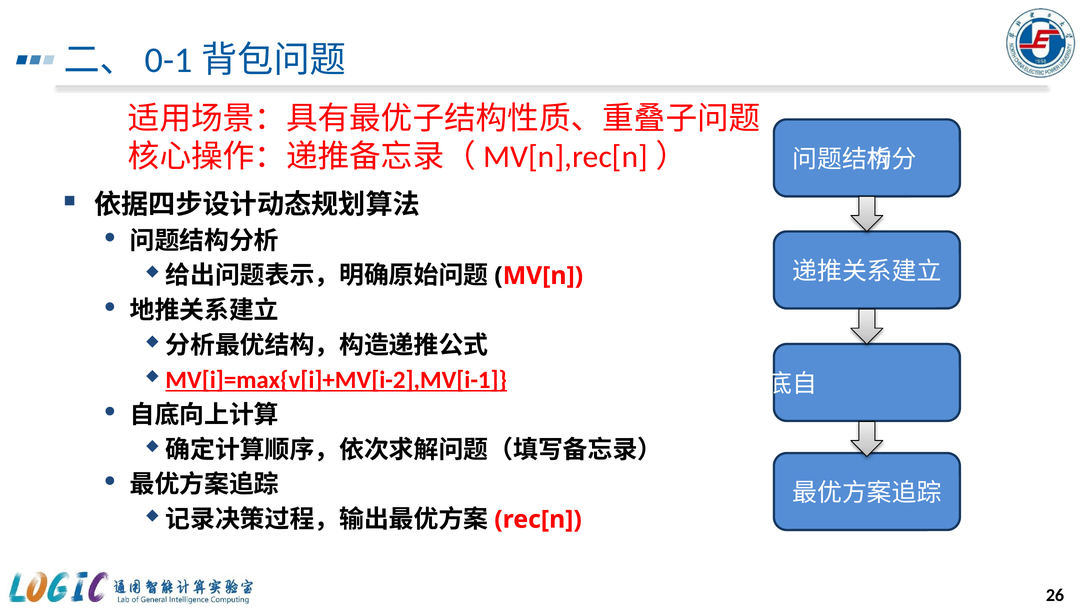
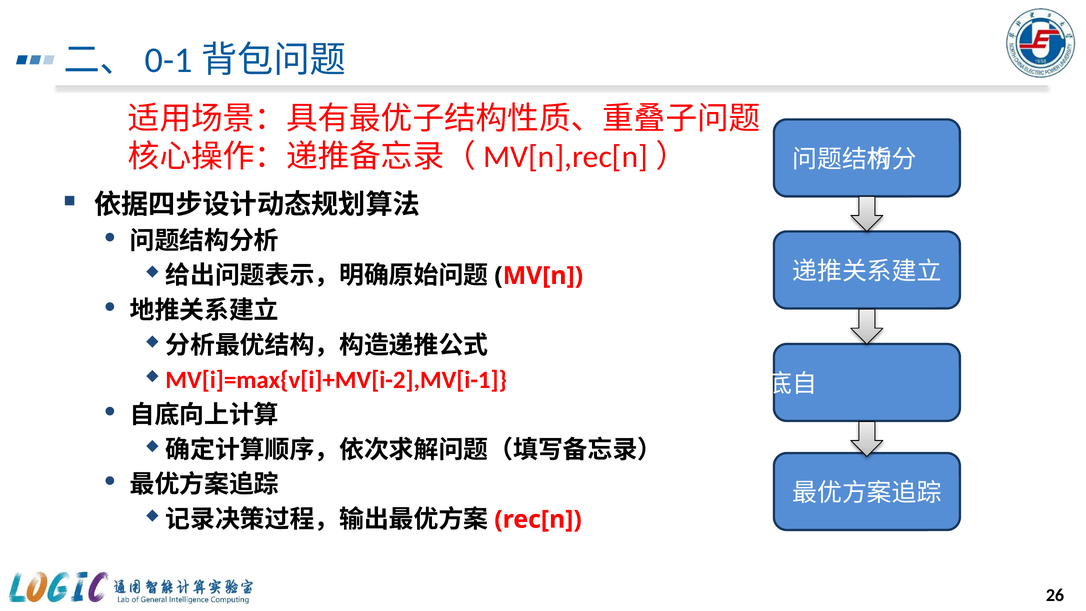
MV[i]=max{v[i]+MV[i-2],MV[i-1 underline: present -> none
